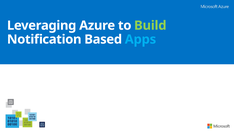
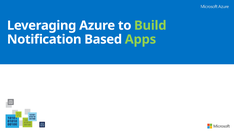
Apps colour: light blue -> light green
